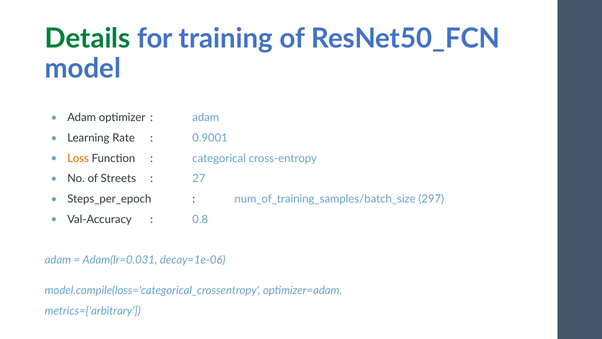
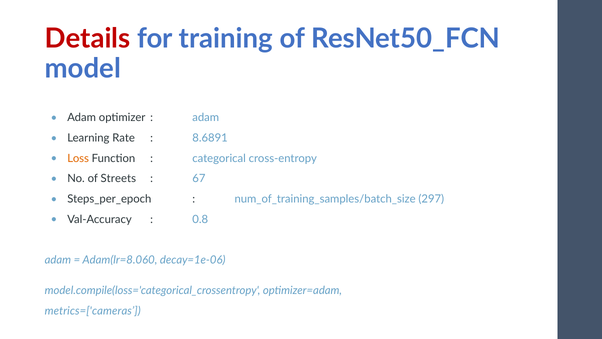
Details colour: green -> red
0.9001: 0.9001 -> 8.6891
27: 27 -> 67
Adam(lr=0.031: Adam(lr=0.031 -> Adam(lr=8.060
metrics=['arbitrary: metrics=['arbitrary -> metrics=['cameras
